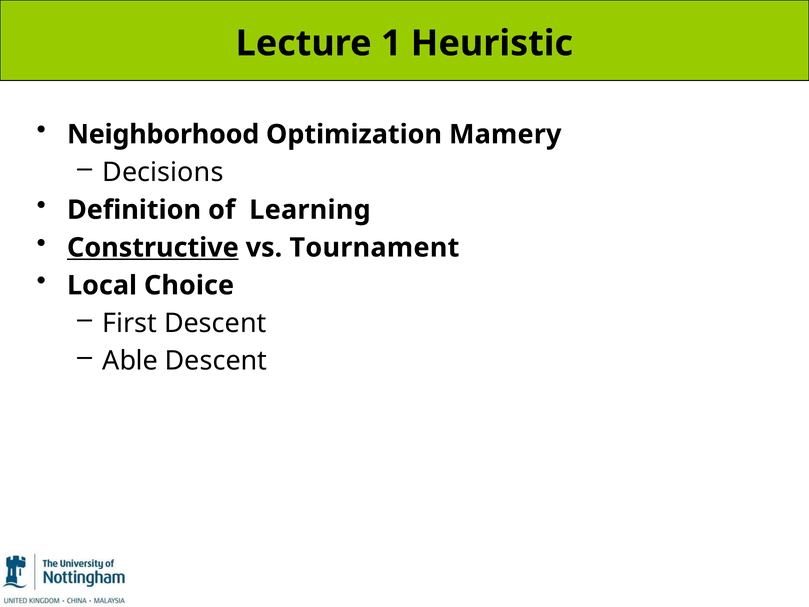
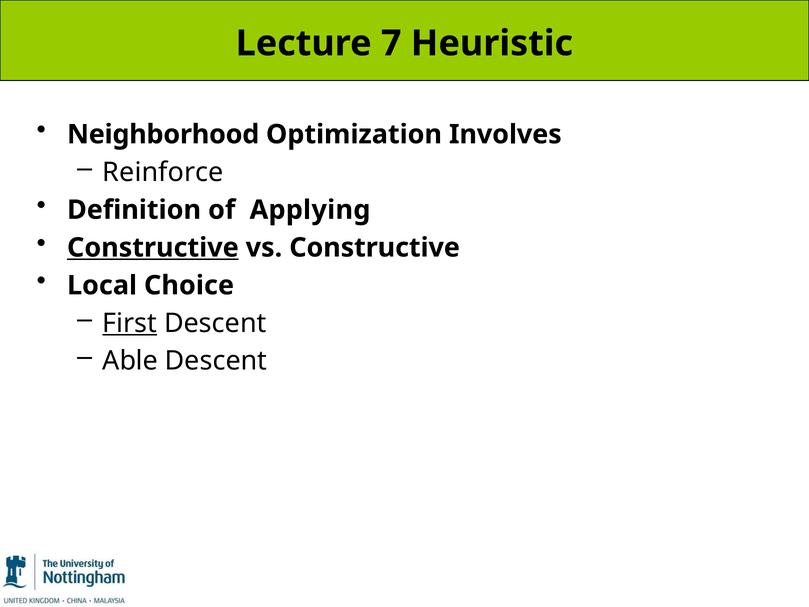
1: 1 -> 7
Mamery: Mamery -> Involves
Decisions: Decisions -> Reinforce
Learning: Learning -> Applying
vs Tournament: Tournament -> Constructive
First underline: none -> present
